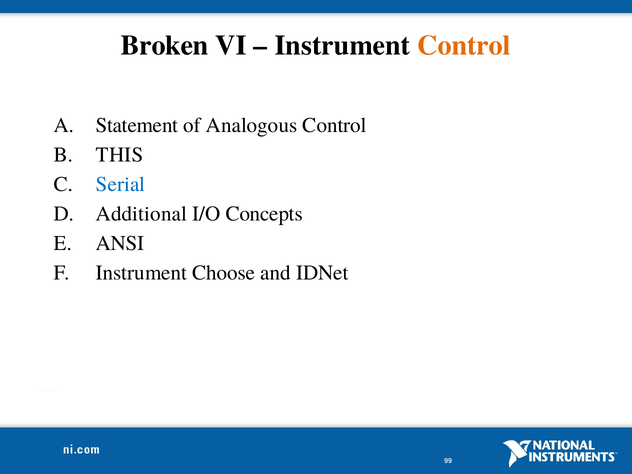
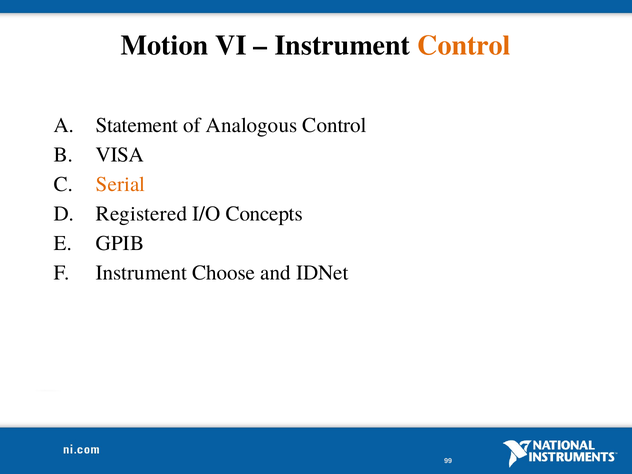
Broken: Broken -> Motion
THIS: THIS -> VISA
Serial colour: blue -> orange
Additional: Additional -> Registered
ANSI: ANSI -> GPIB
